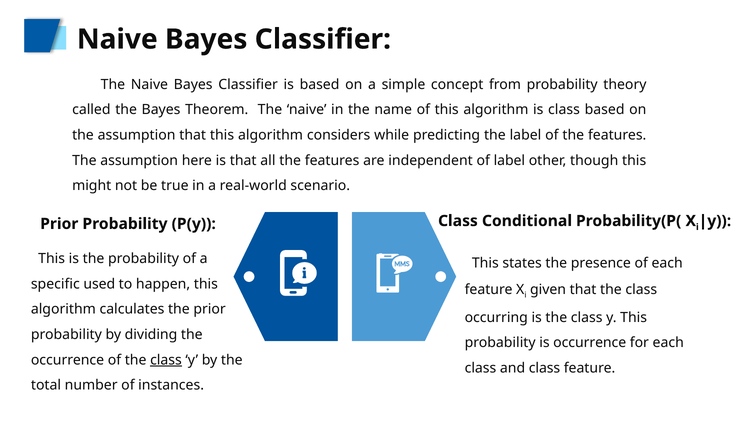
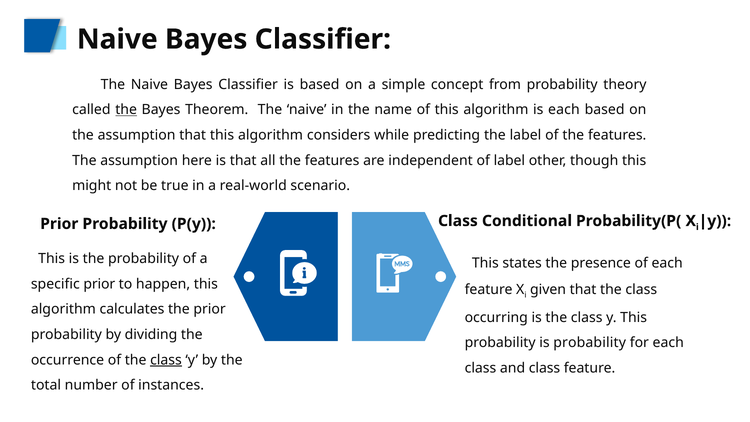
the at (126, 110) underline: none -> present
is class: class -> each
specific used: used -> prior
is occurrence: occurrence -> probability
